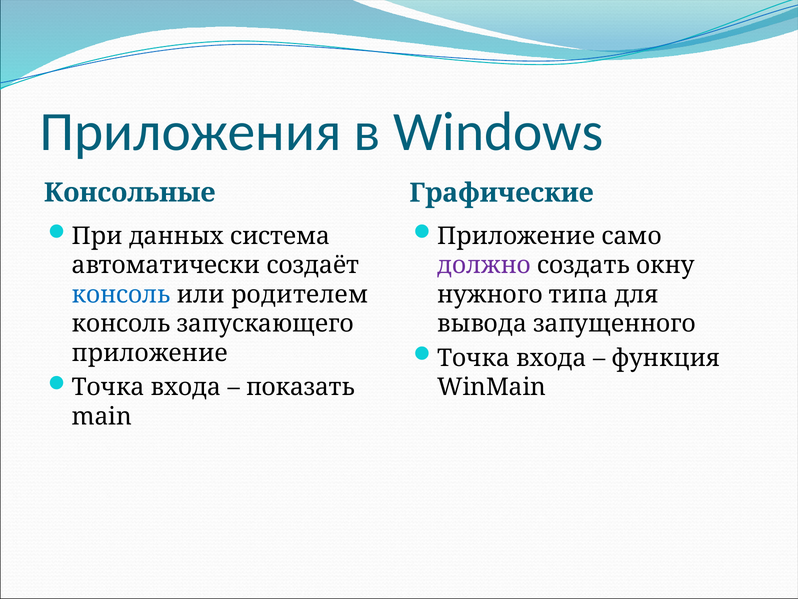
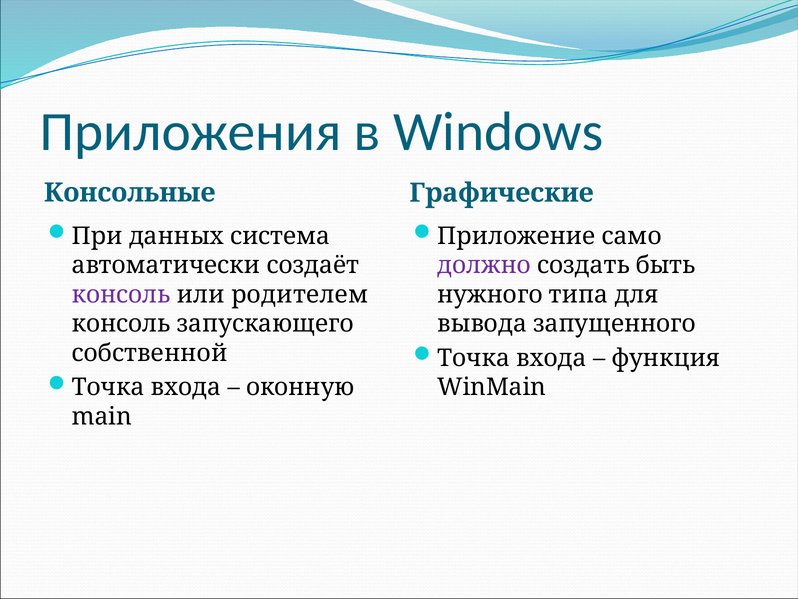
окну: окну -> быть
консоль at (121, 294) colour: blue -> purple
приложение at (150, 353): приложение -> собственной
показать: показать -> оконную
